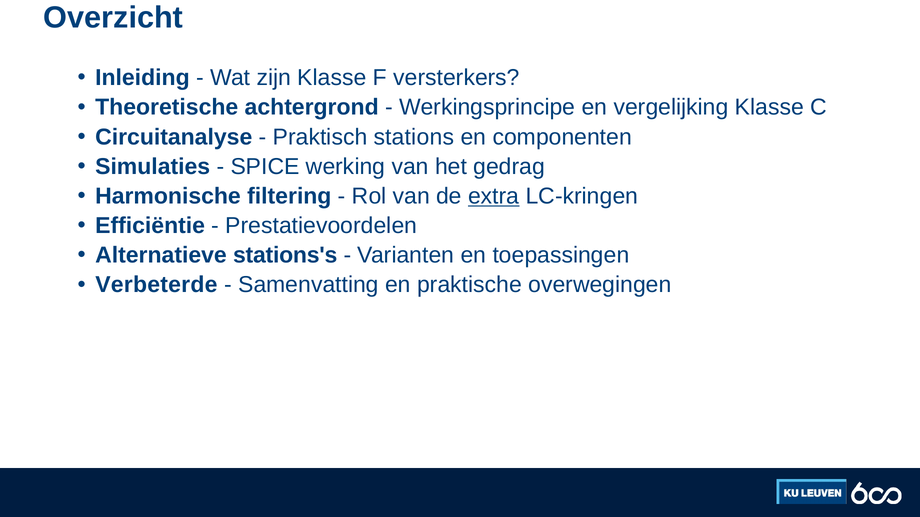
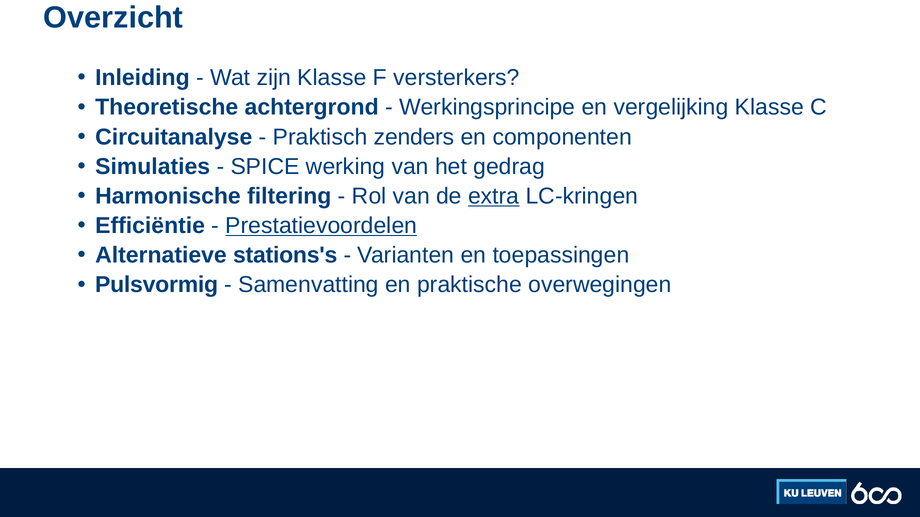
stations: stations -> zenders
Prestatievoordelen underline: none -> present
Verbeterde: Verbeterde -> Pulsvormig
